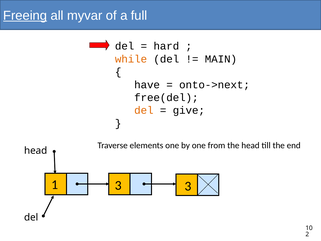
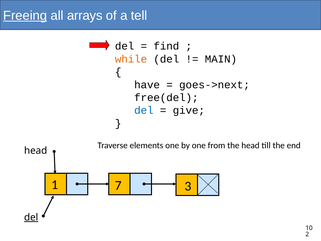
myvar: myvar -> arrays
full: full -> tell
hard: hard -> find
onto->next: onto->next -> goes->next
del at (144, 110) colour: orange -> blue
1 3: 3 -> 7
del at (31, 217) underline: none -> present
